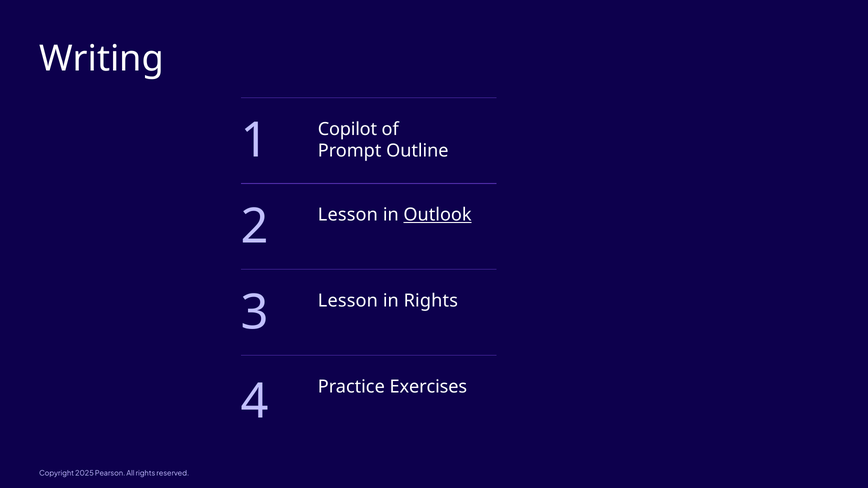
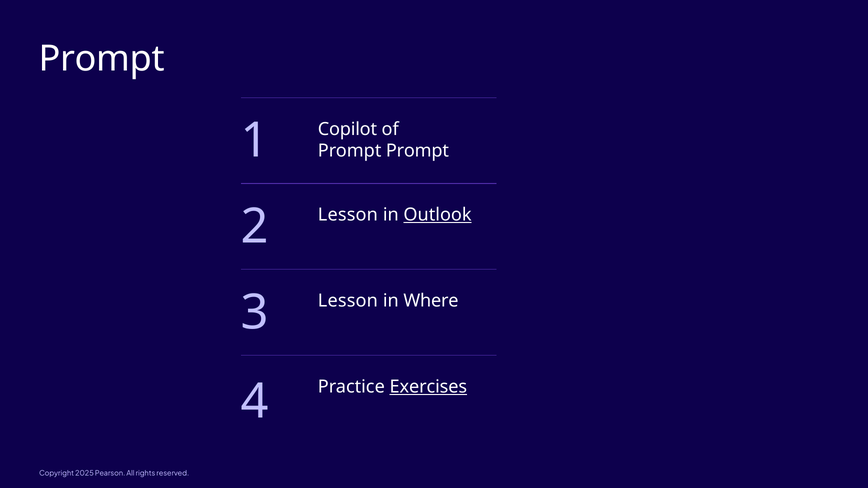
Writing at (102, 59): Writing -> Prompt
Prompt Outline: Outline -> Prompt
in Rights: Rights -> Where
Exercises underline: none -> present
